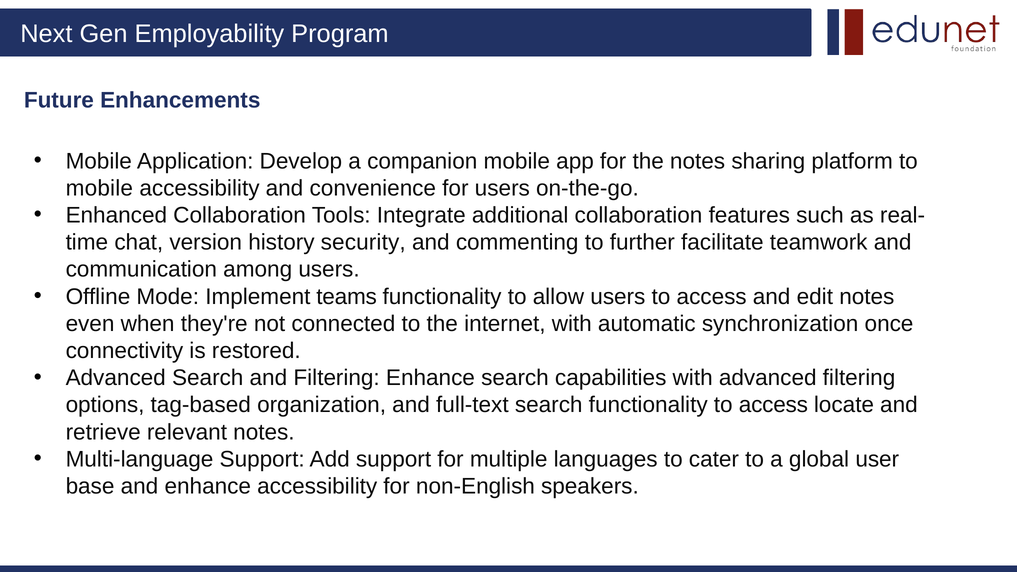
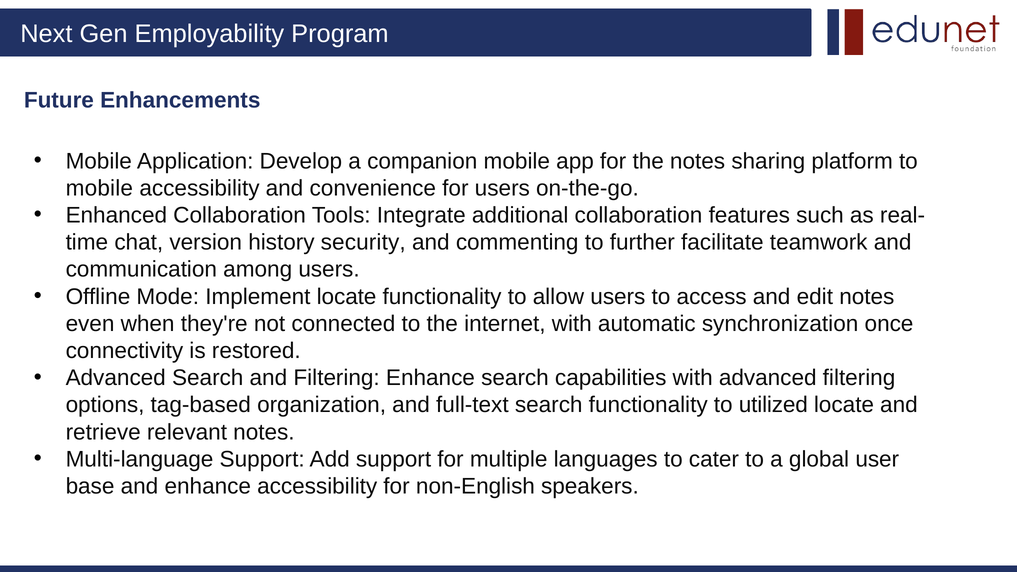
Implement teams: teams -> locate
functionality to access: access -> utilized
